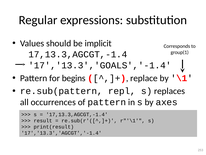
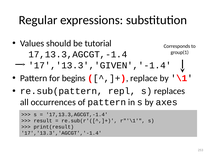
implicit: implicit -> tutorial
17','13.3','GOALS','-1.4: 17','13.3','GOALS','-1.4 -> 17','13.3','GIVEN','-1.4
